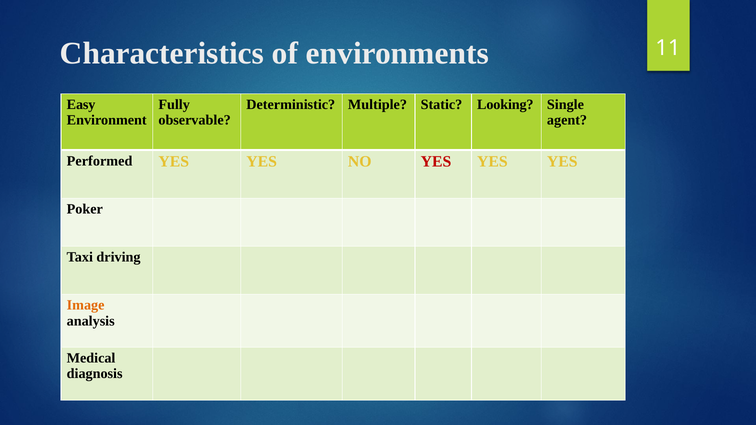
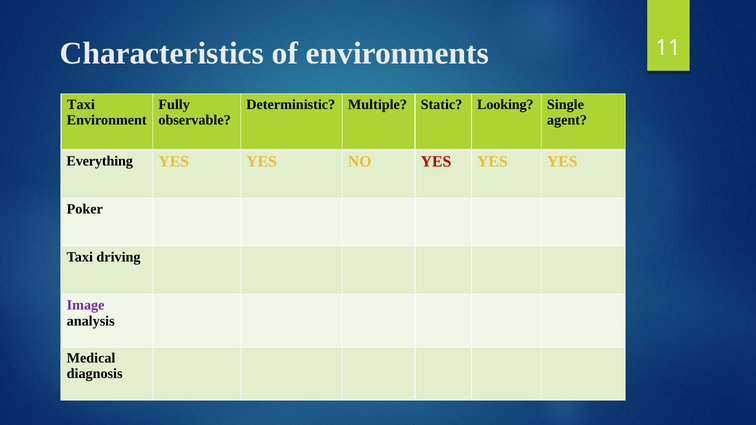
Easy at (81, 105): Easy -> Taxi
Performed: Performed -> Everything
Image colour: orange -> purple
